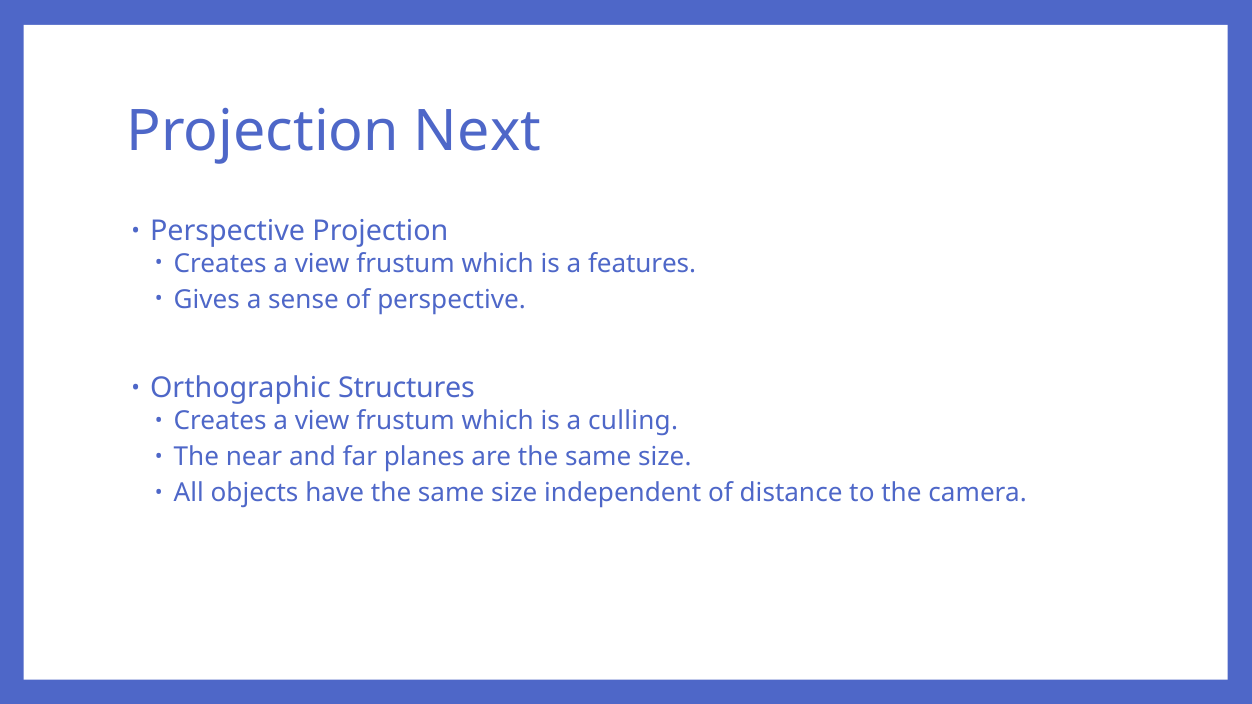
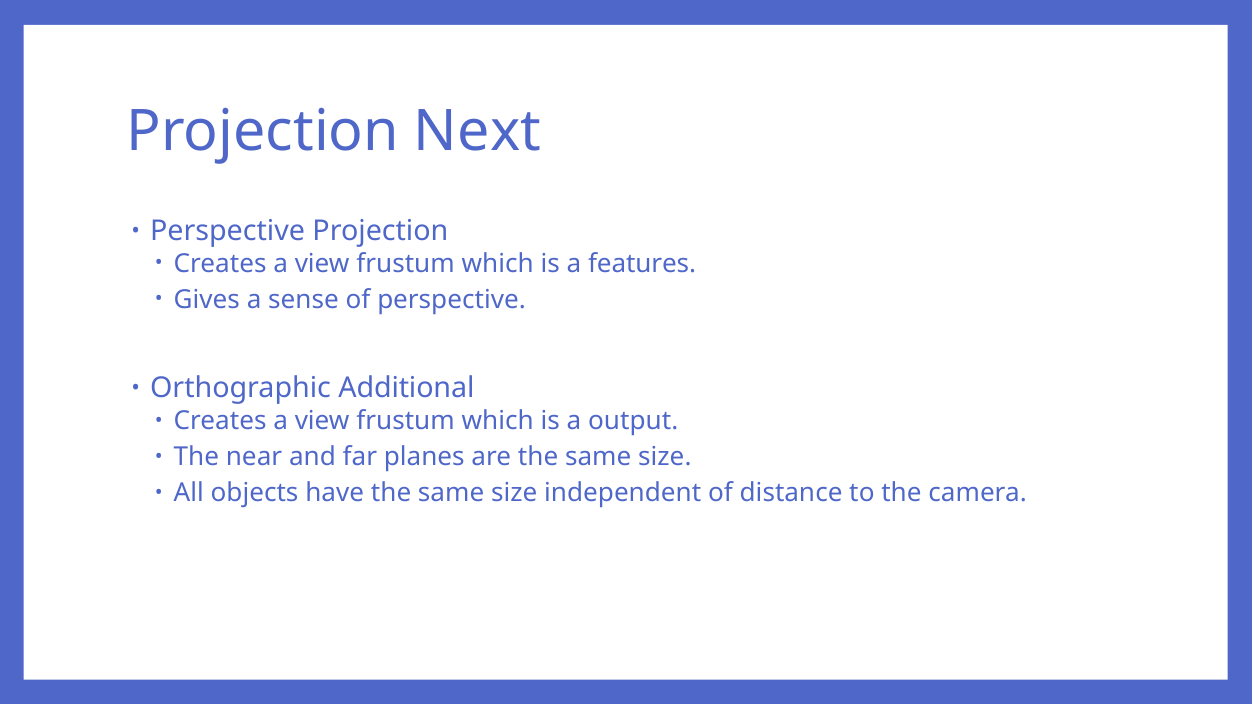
Structures: Structures -> Additional
culling: culling -> output
